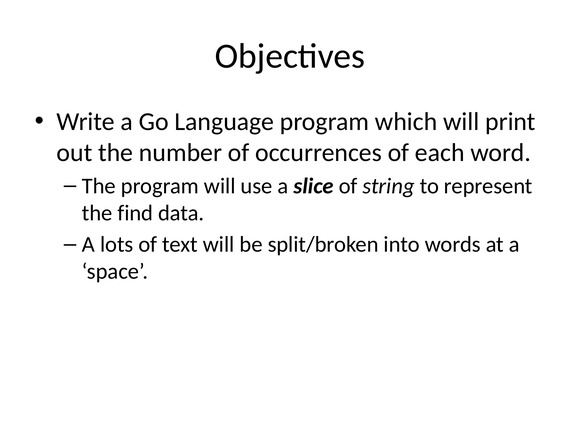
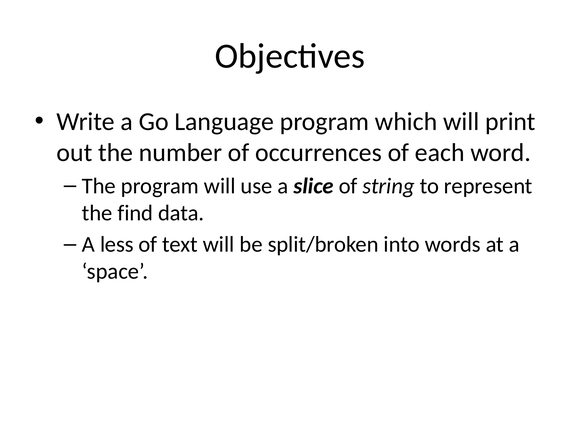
lots: lots -> less
